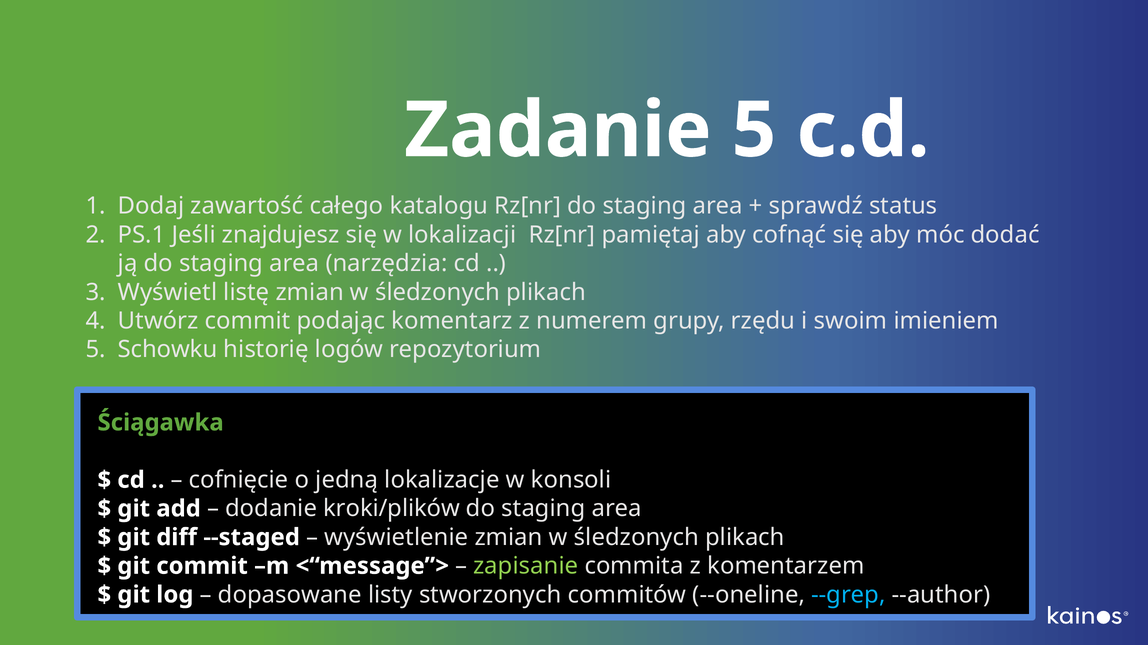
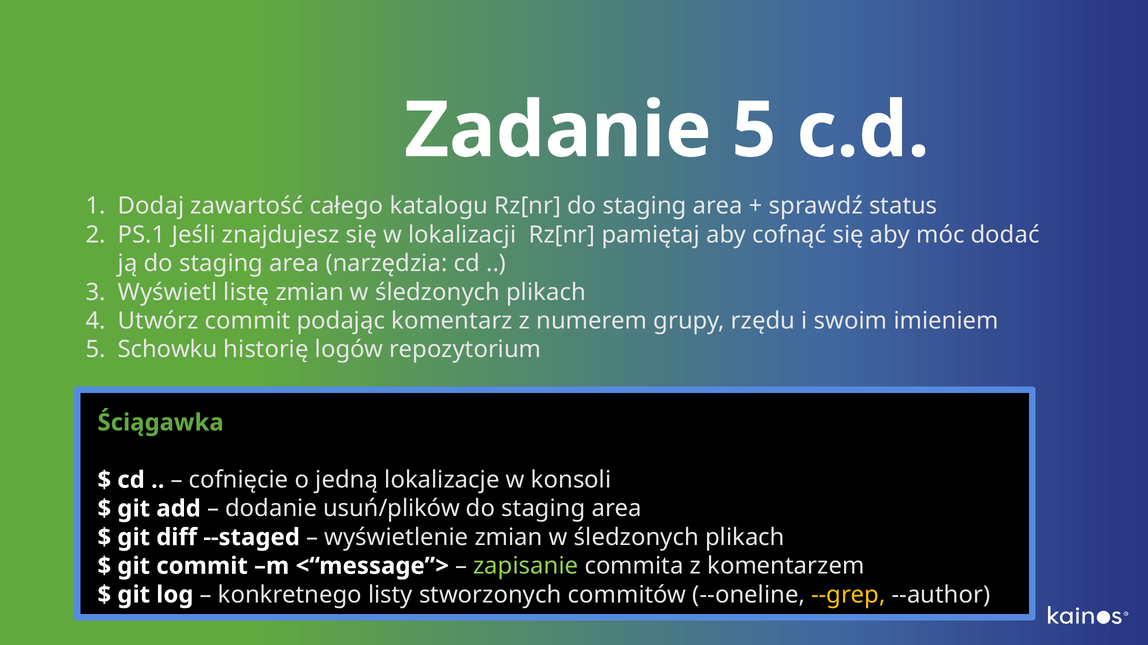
kroki/plików: kroki/plików -> usuń/plików
dopasowane: dopasowane -> konkretnego
--grep colour: light blue -> yellow
